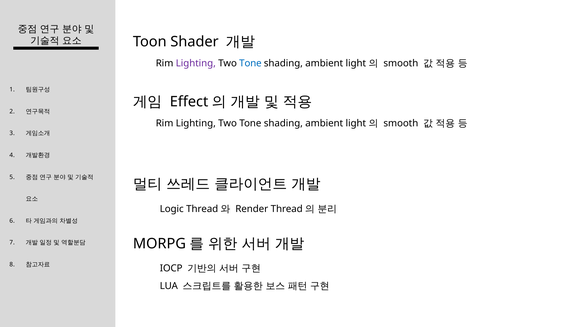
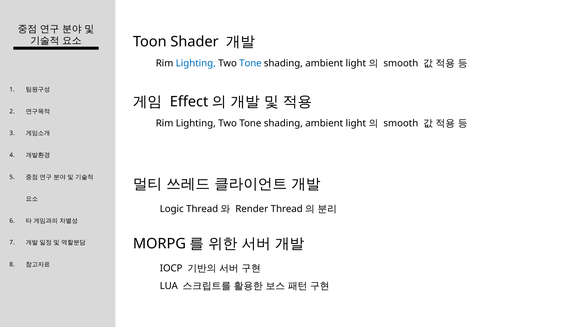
Lighting at (196, 63) colour: purple -> blue
